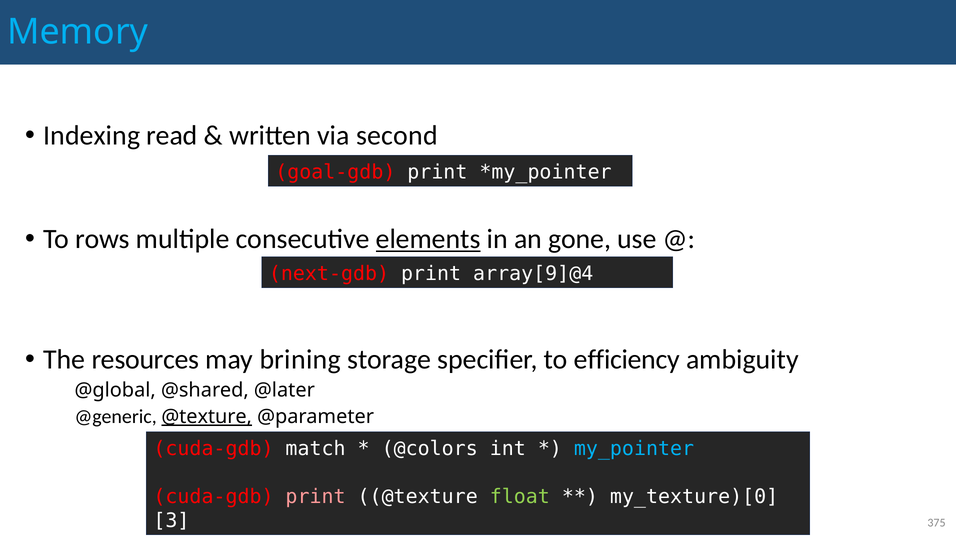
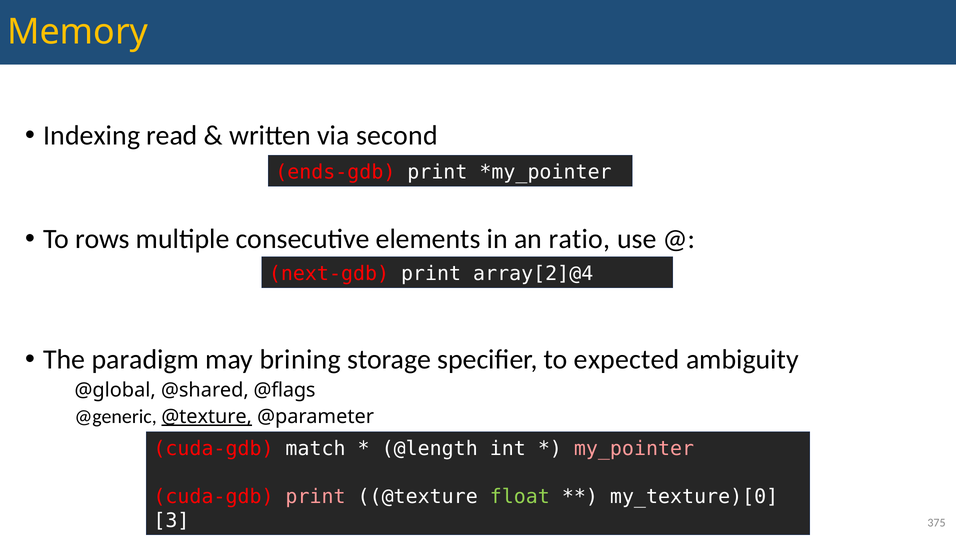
Memory colour: light blue -> yellow
goal-gdb: goal-gdb -> ends-gdb
elements underline: present -> none
gone: gone -> ratio
array[9]@4: array[9]@4 -> array[2]@4
resources: resources -> paradigm
efficiency: efficiency -> expected
@later: @later -> @flags
@colors: @colors -> @length
my_pointer colour: light blue -> pink
